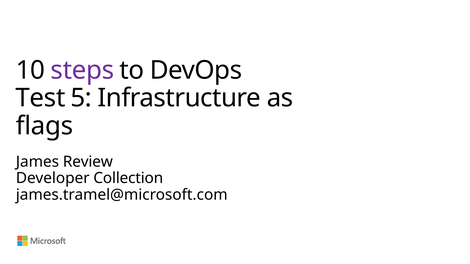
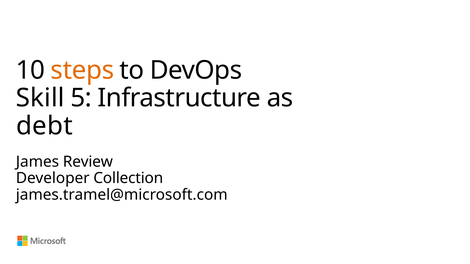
steps colour: purple -> orange
Test: Test -> Skill
flags: flags -> debt
